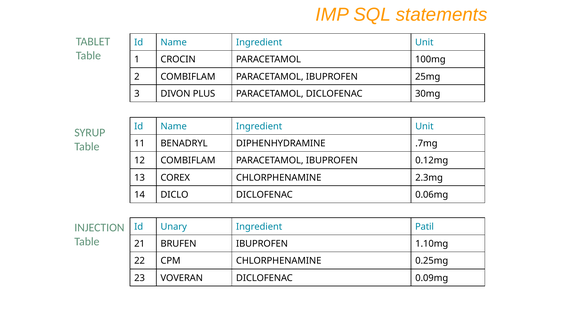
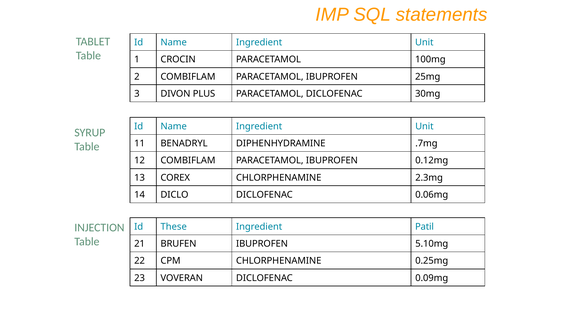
Unary: Unary -> These
1.10mg: 1.10mg -> 5.10mg
